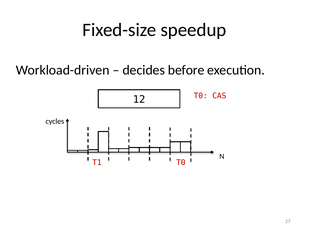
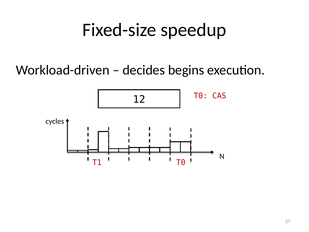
before: before -> begins
